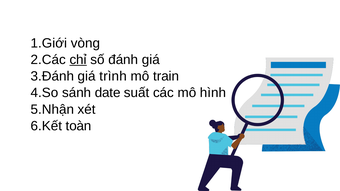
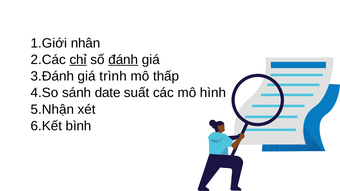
vòng: vòng -> nhân
đánh underline: none -> present
train: train -> thấp
toàn: toàn -> bình
